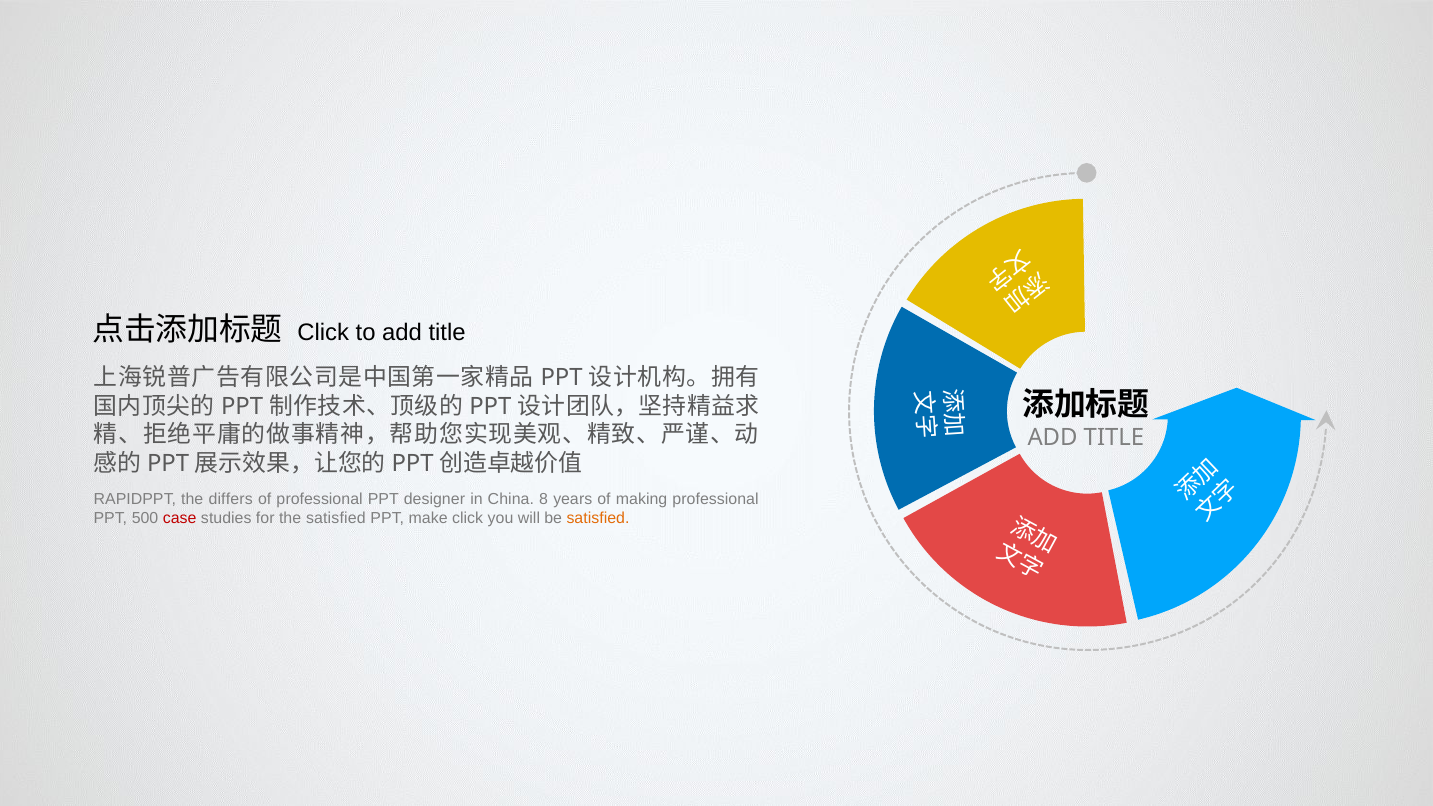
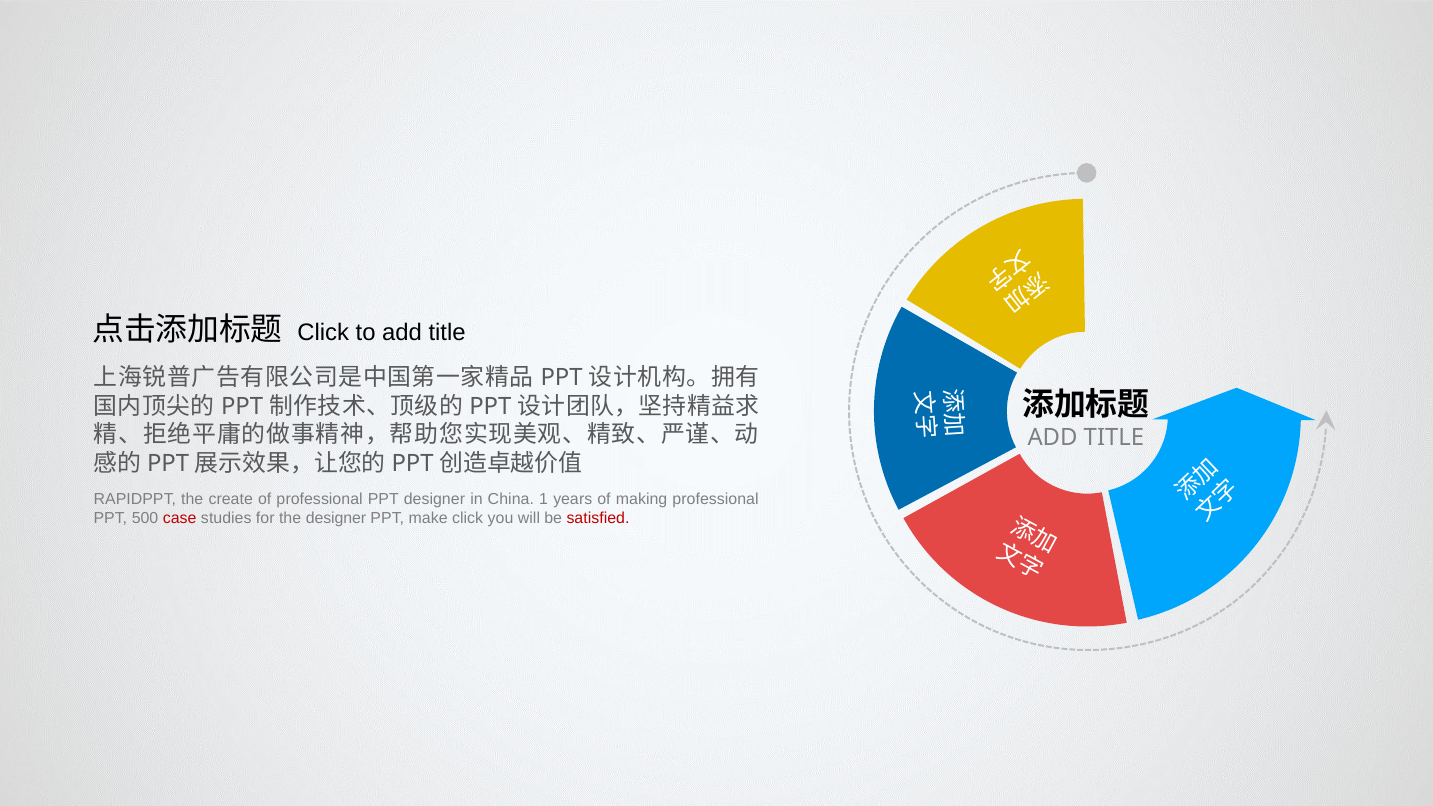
differs: differs -> create
8: 8 -> 1
the satisfied: satisfied -> designer
satisfied at (598, 518) colour: orange -> red
